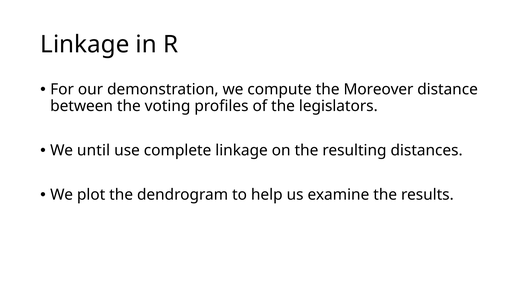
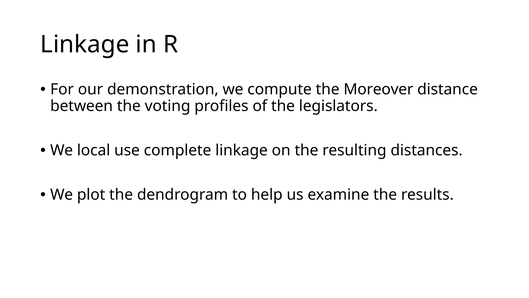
until: until -> local
